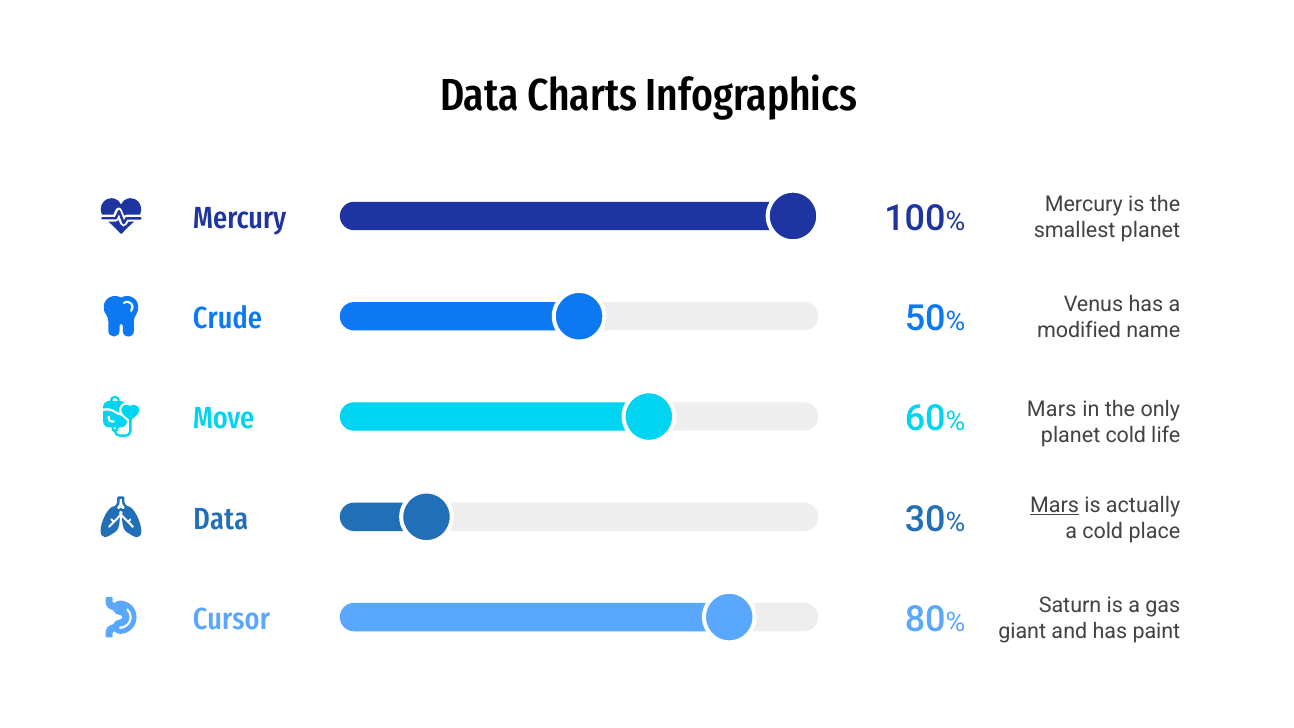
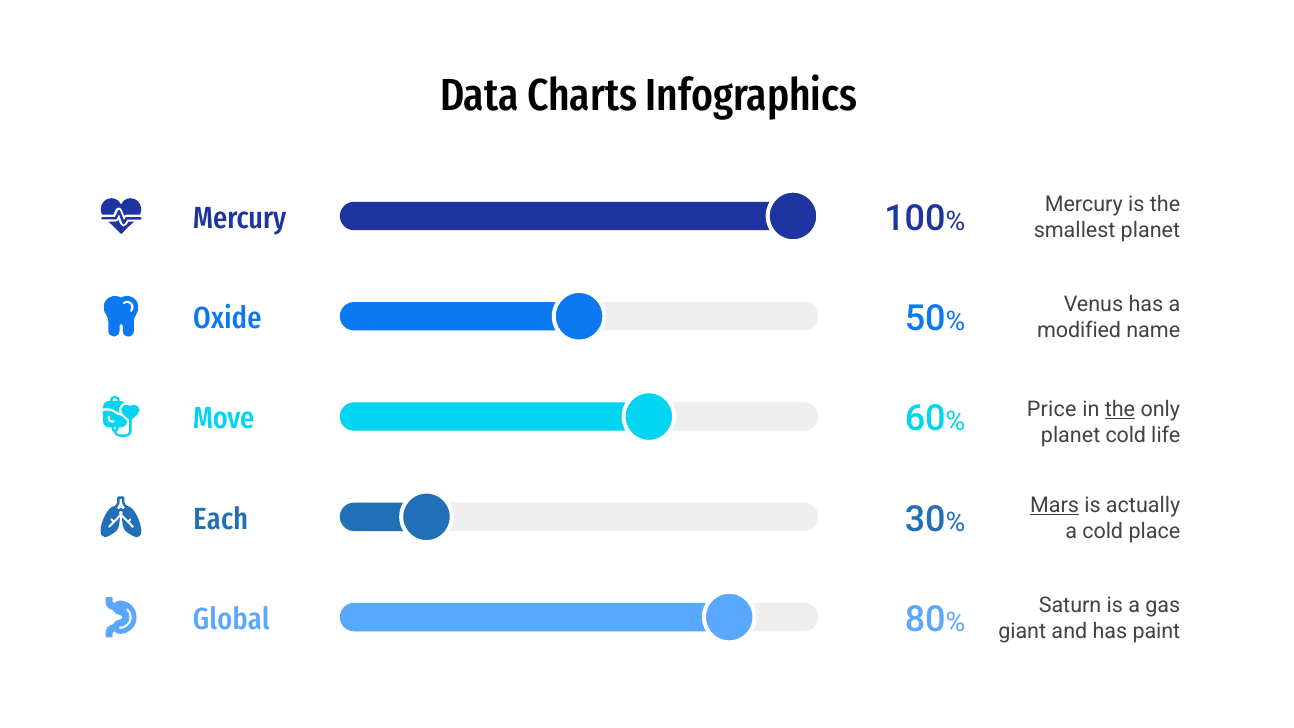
Crude: Crude -> Oxide
Mars at (1052, 409): Mars -> Price
the at (1120, 409) underline: none -> present
Data at (221, 519): Data -> Each
Cursor: Cursor -> Global
